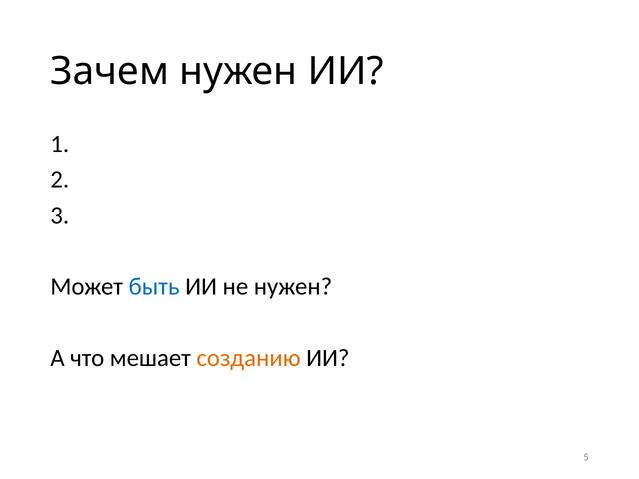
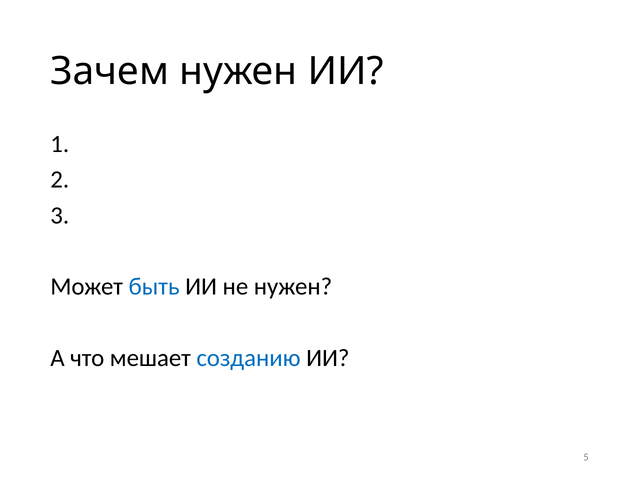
созданию colour: orange -> blue
